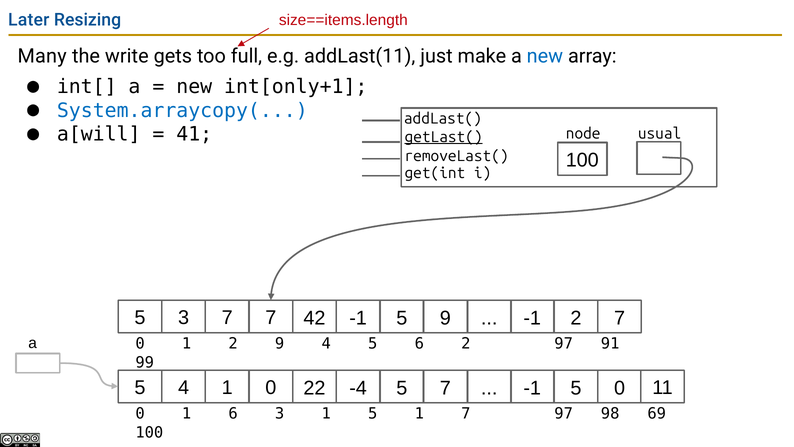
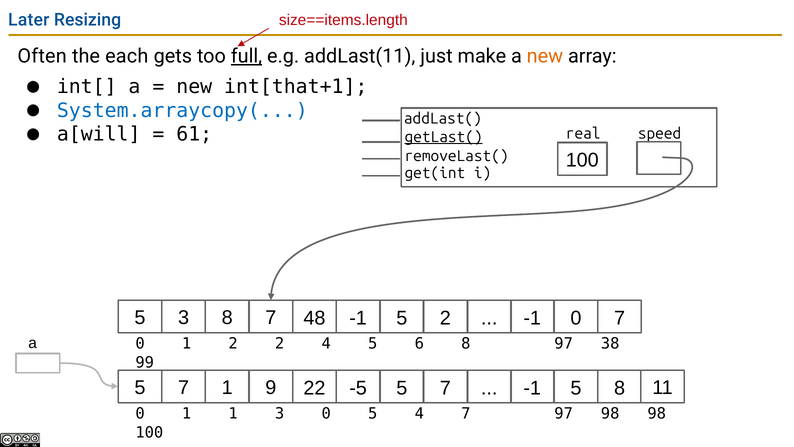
Many: Many -> Often
write: write -> each
full underline: none -> present
new at (545, 56) colour: blue -> orange
int[only+1: int[only+1 -> int[that+1
41: 41 -> 61
node: node -> real
usual: usual -> speed
3 7: 7 -> 8
42: 42 -> 48
5 9: 9 -> 2
-1 2: 2 -> 0
2 9: 9 -> 2
6 2: 2 -> 8
91: 91 -> 38
4 at (184, 388): 4 -> 7
1 0: 0 -> 9
-4: -4 -> -5
5 0: 0 -> 8
1 6: 6 -> 1
3 1: 1 -> 0
5 1: 1 -> 4
98 69: 69 -> 98
